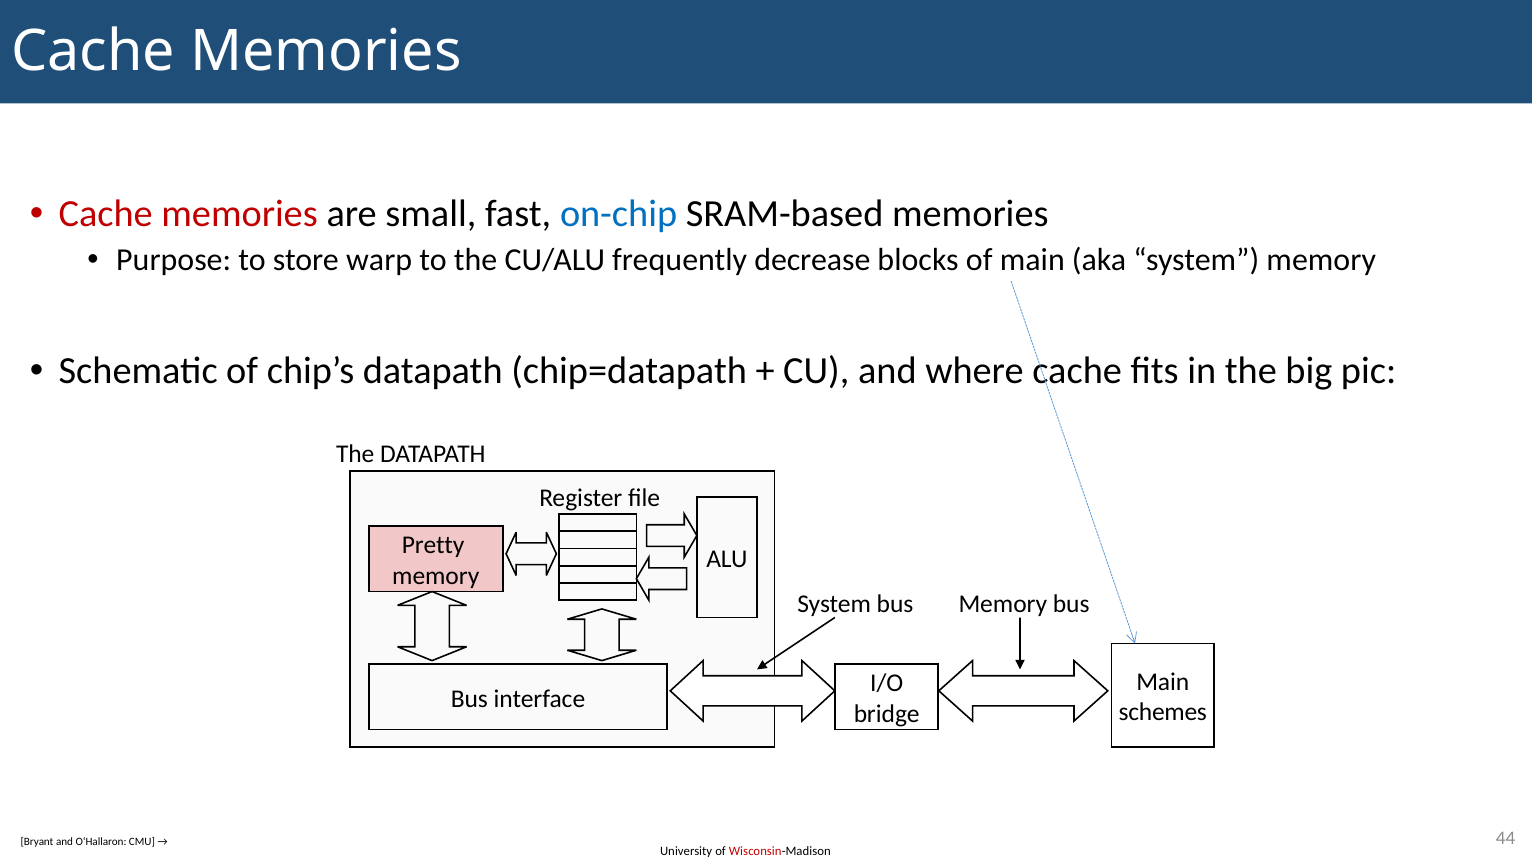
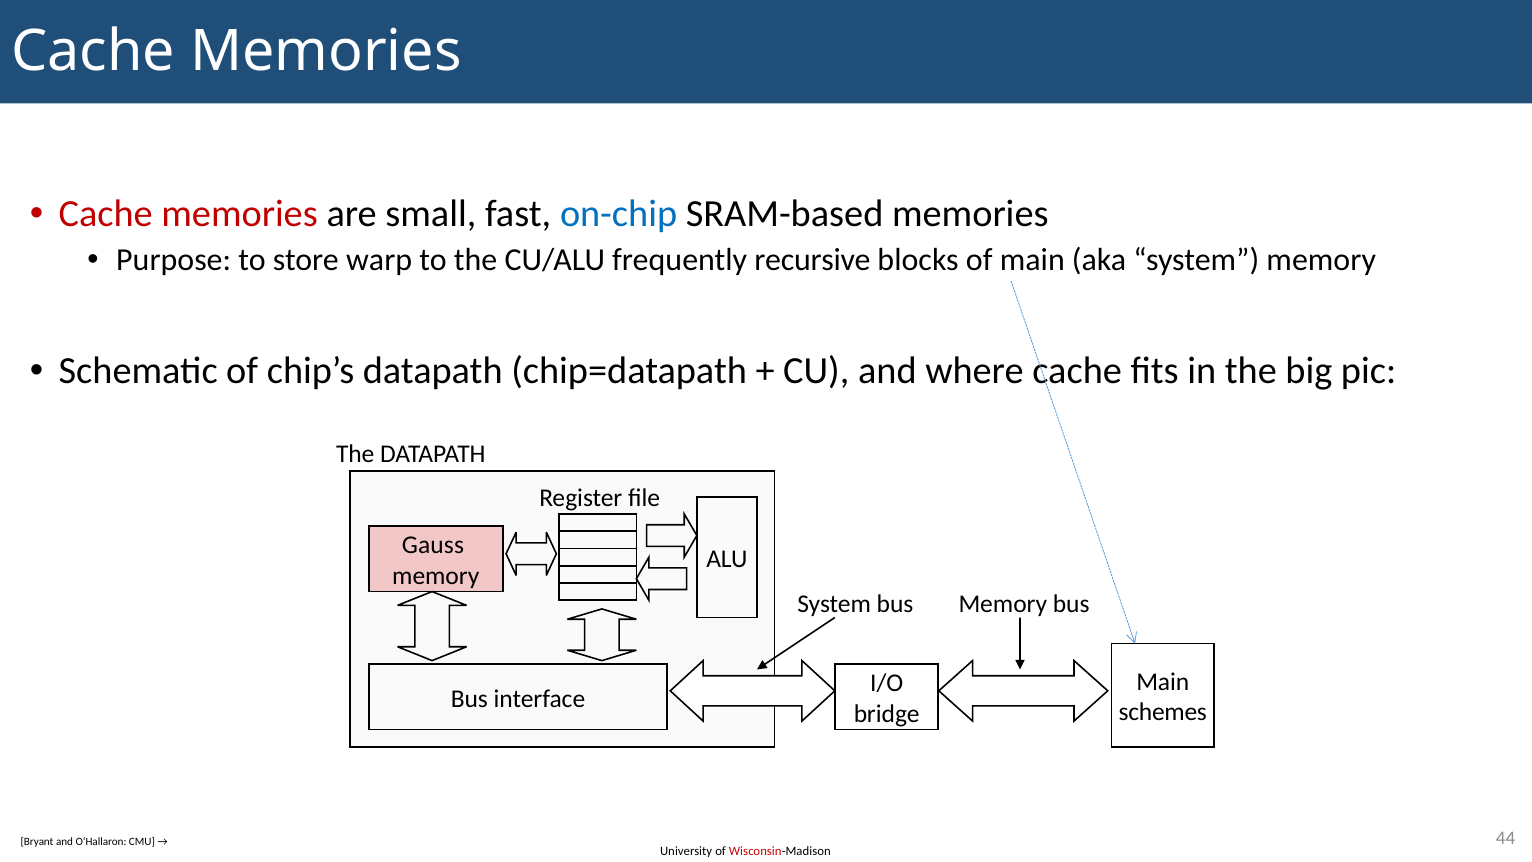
decrease: decrease -> recursive
Pretty: Pretty -> Gauss
